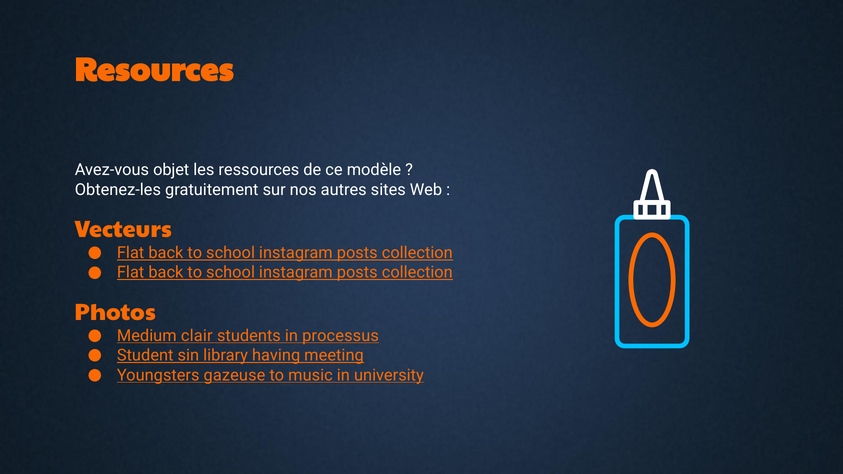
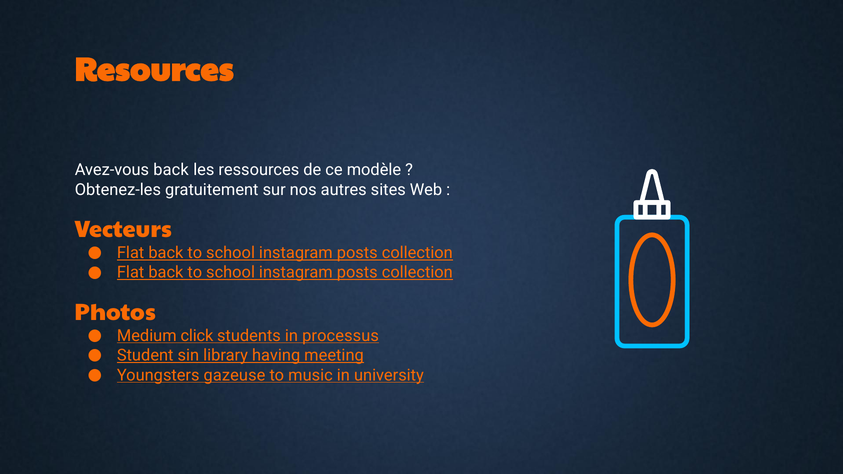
Avez-vous objet: objet -> back
clair: clair -> click
